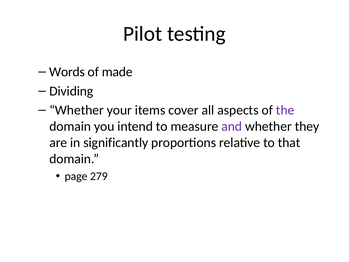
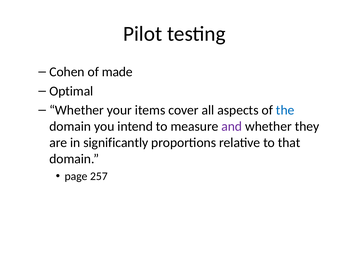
Words: Words -> Cohen
Dividing: Dividing -> Optimal
the colour: purple -> blue
279: 279 -> 257
